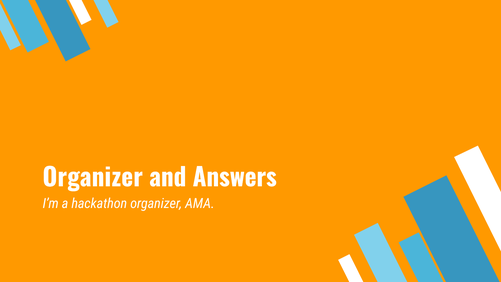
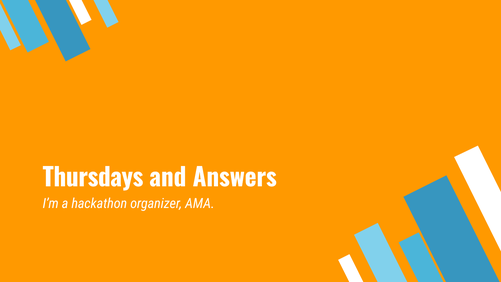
Organizer at (93, 178): Organizer -> Thursdays
